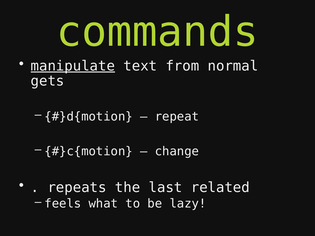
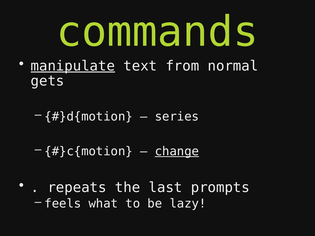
repeat: repeat -> series
change underline: none -> present
related: related -> prompts
